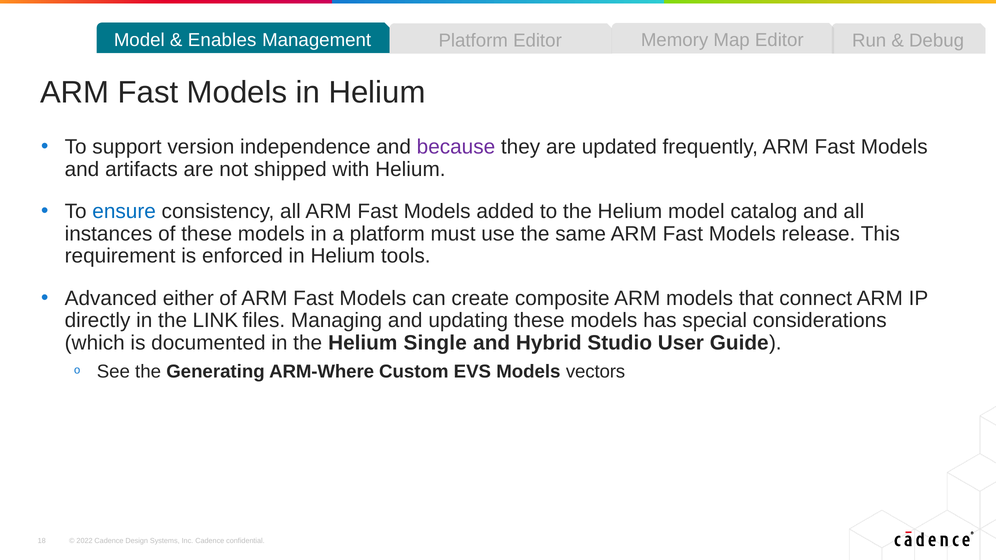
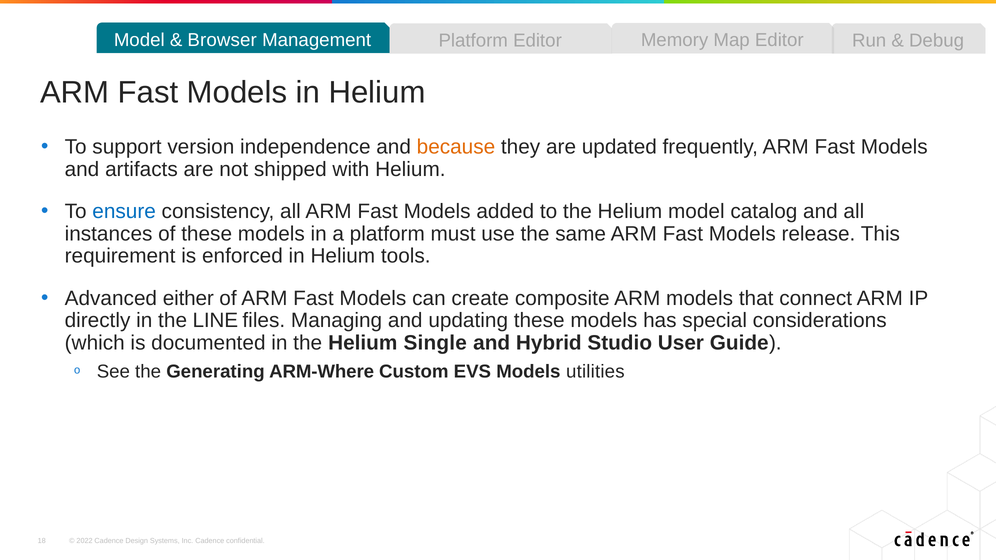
Enables: Enables -> Browser
because colour: purple -> orange
LINK: LINK -> LINE
vectors: vectors -> utilities
